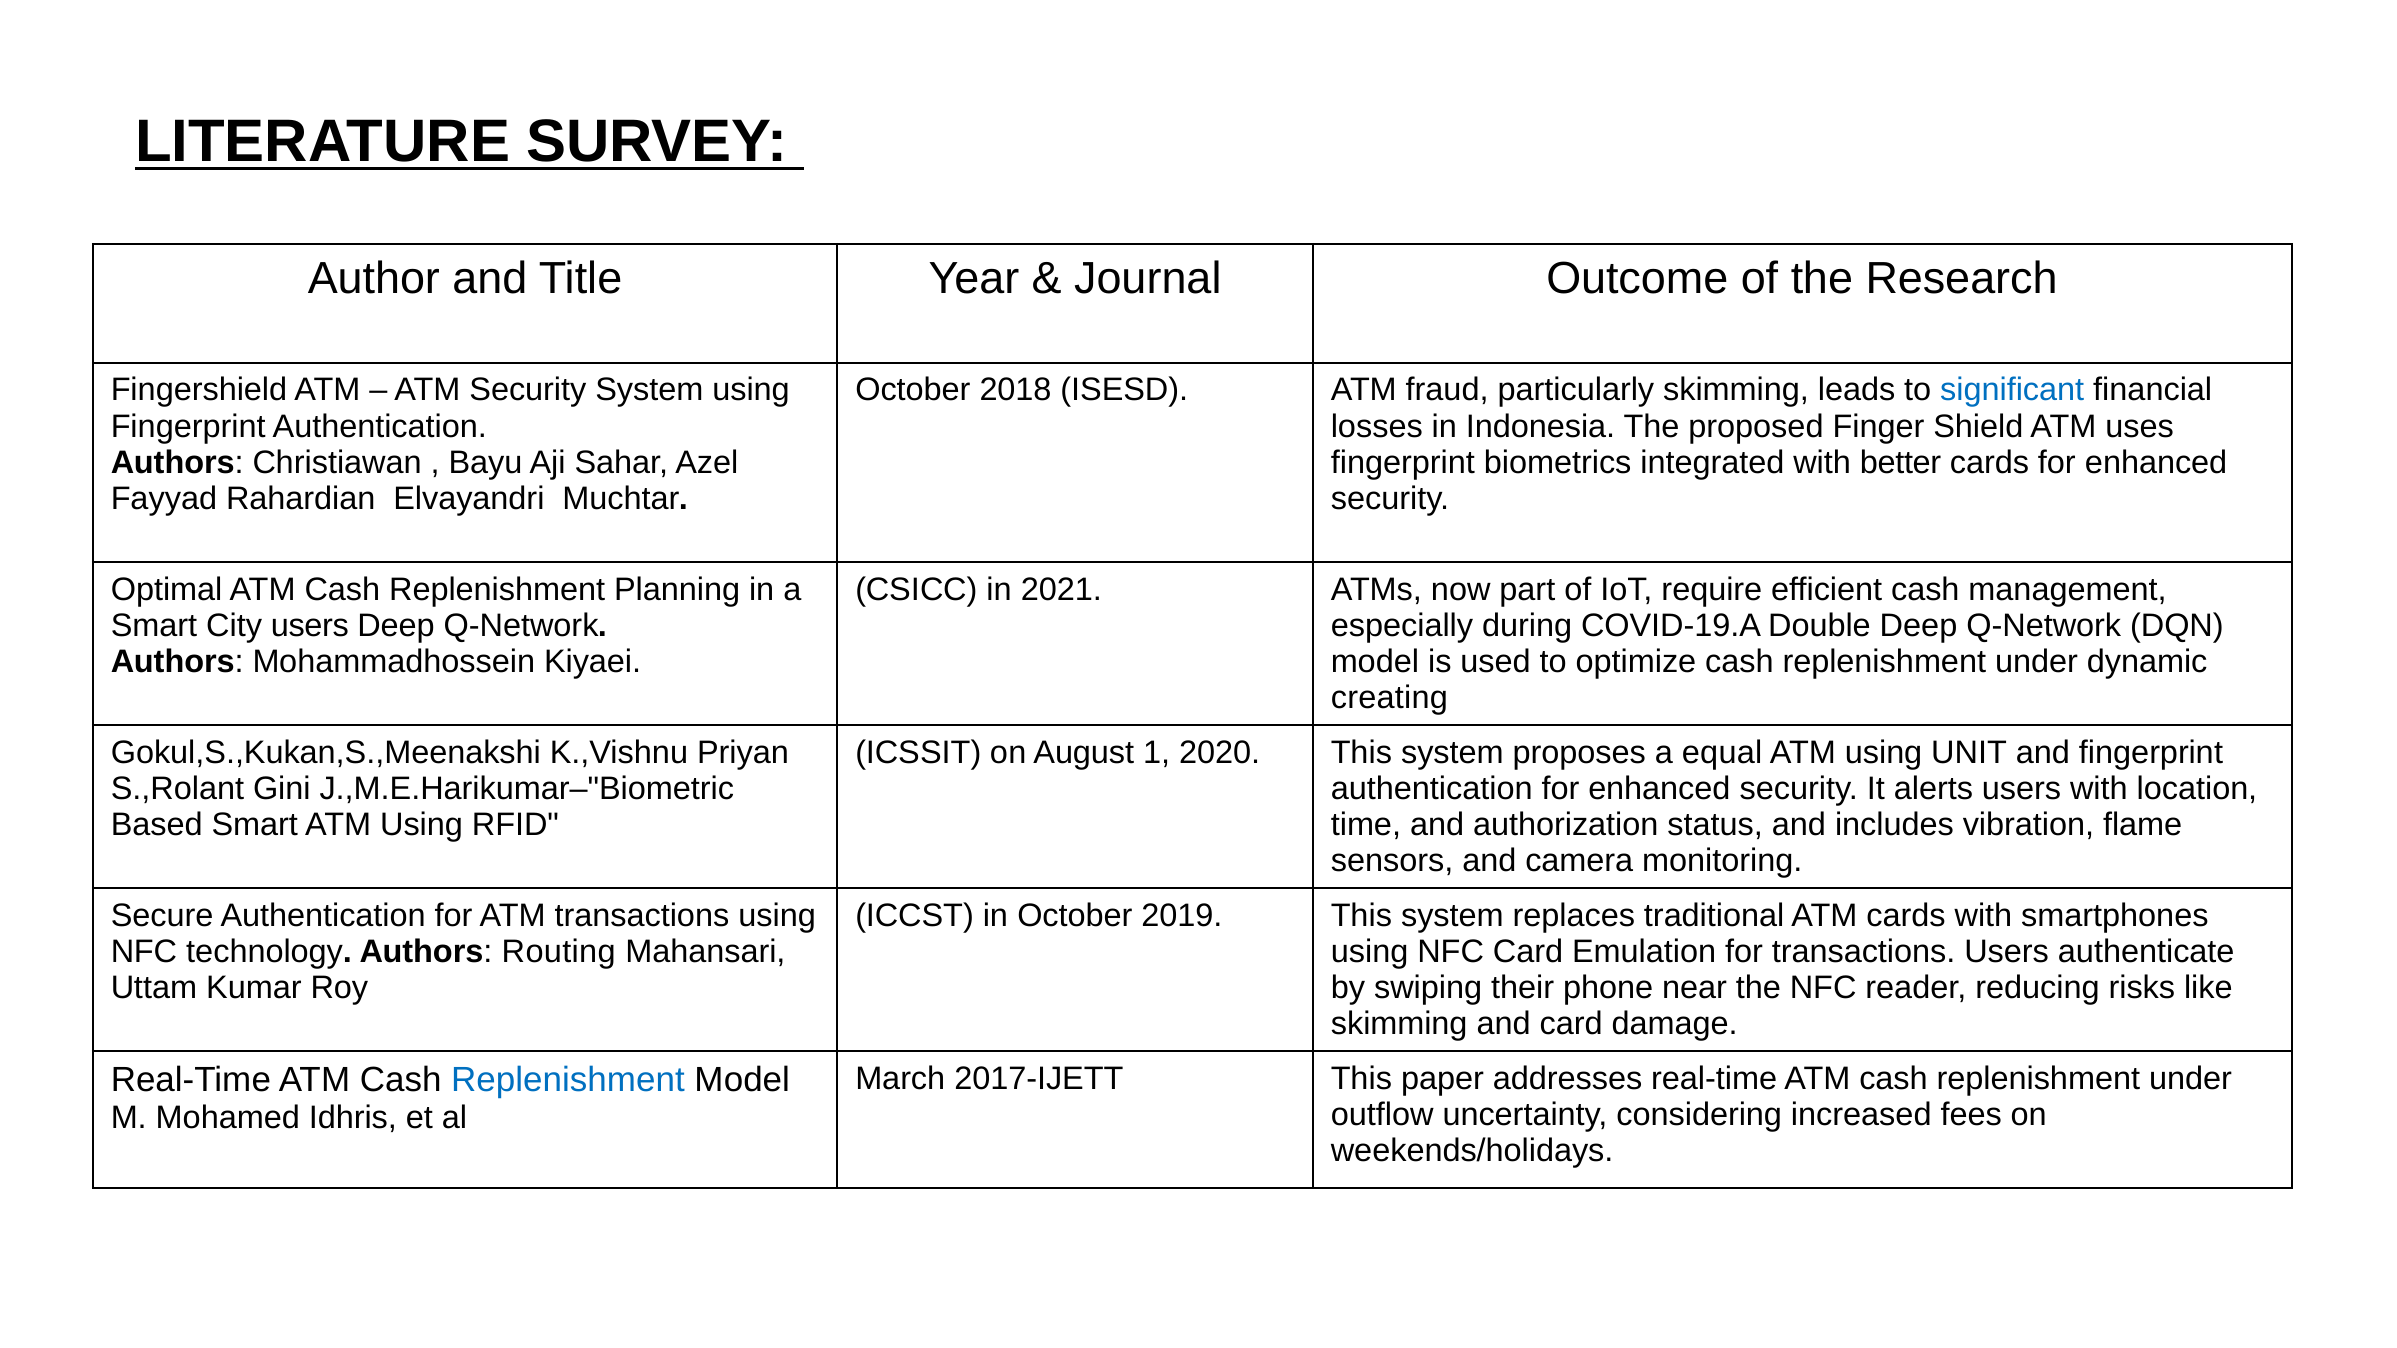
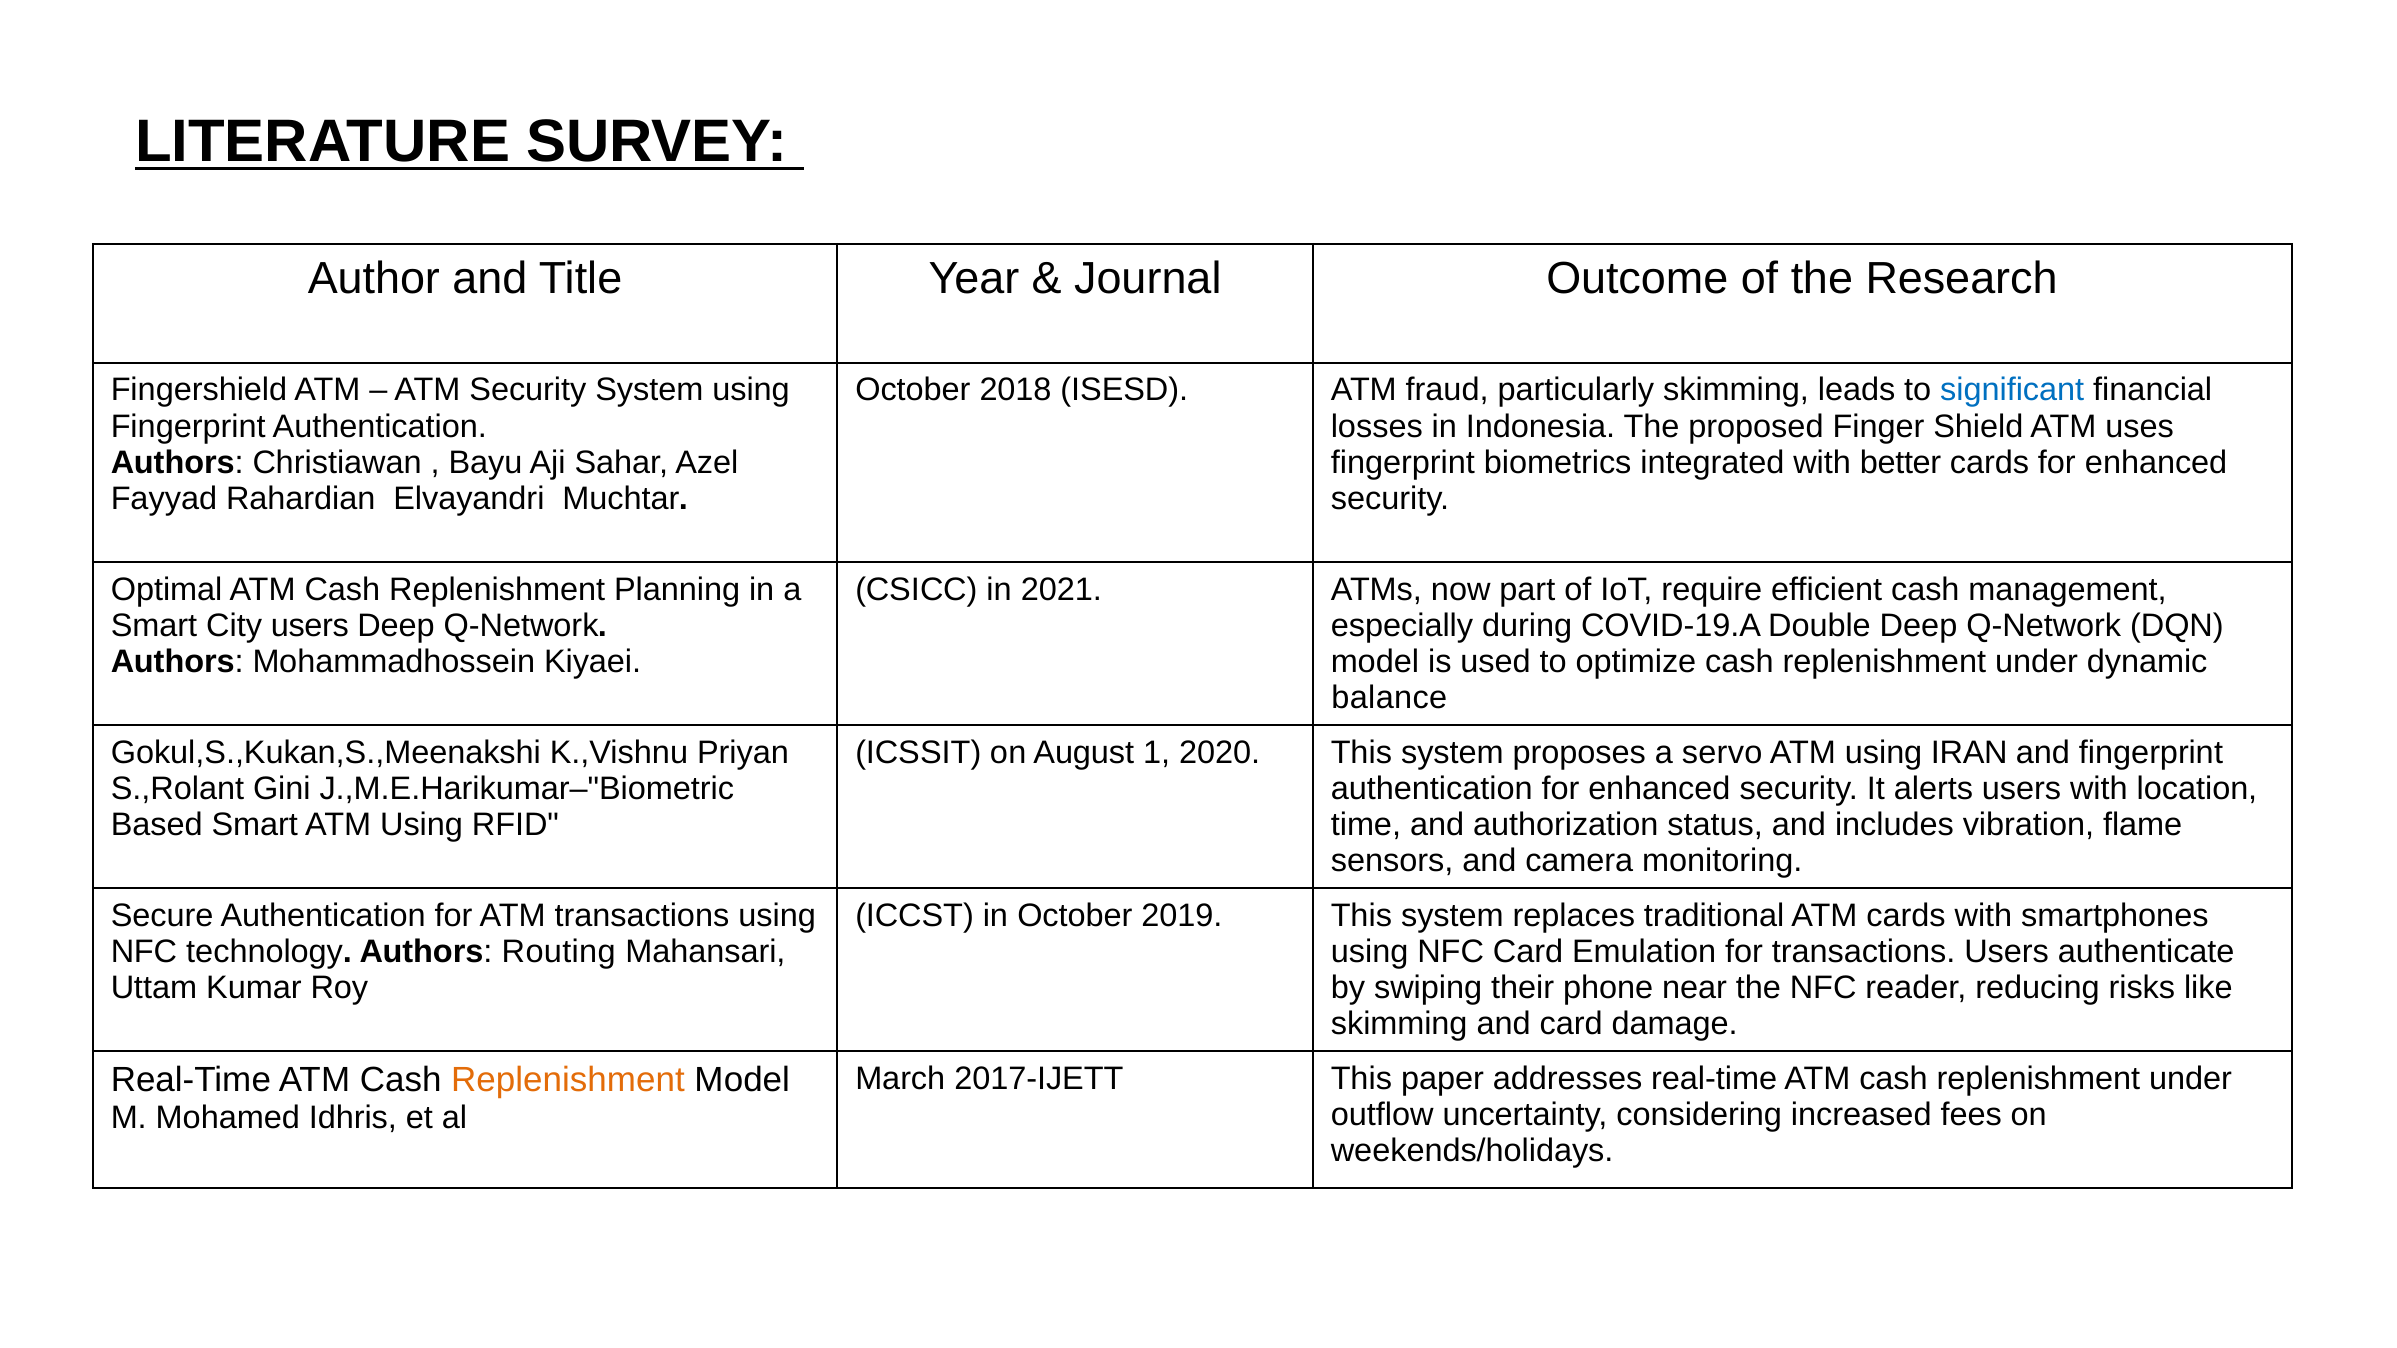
creating: creating -> balance
equal: equal -> servo
UNIT: UNIT -> IRAN
Replenishment at (568, 1080) colour: blue -> orange
